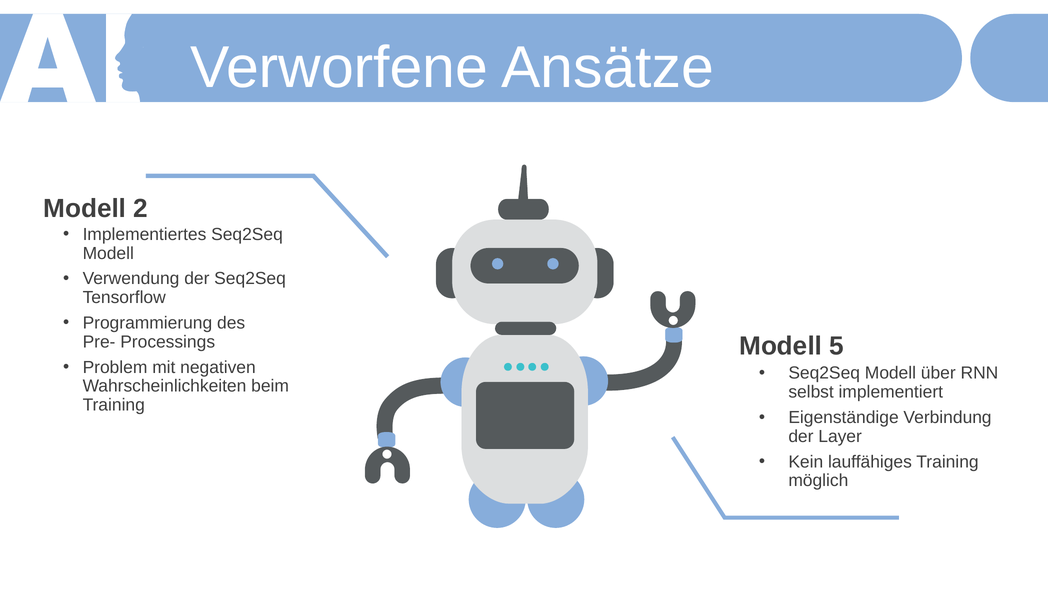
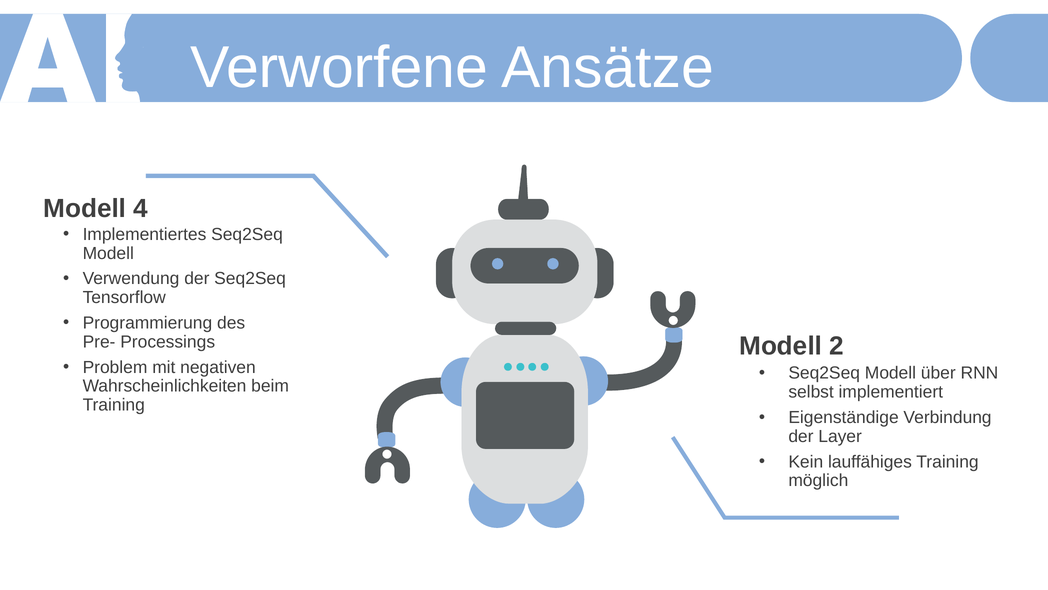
2: 2 -> 4
5: 5 -> 2
